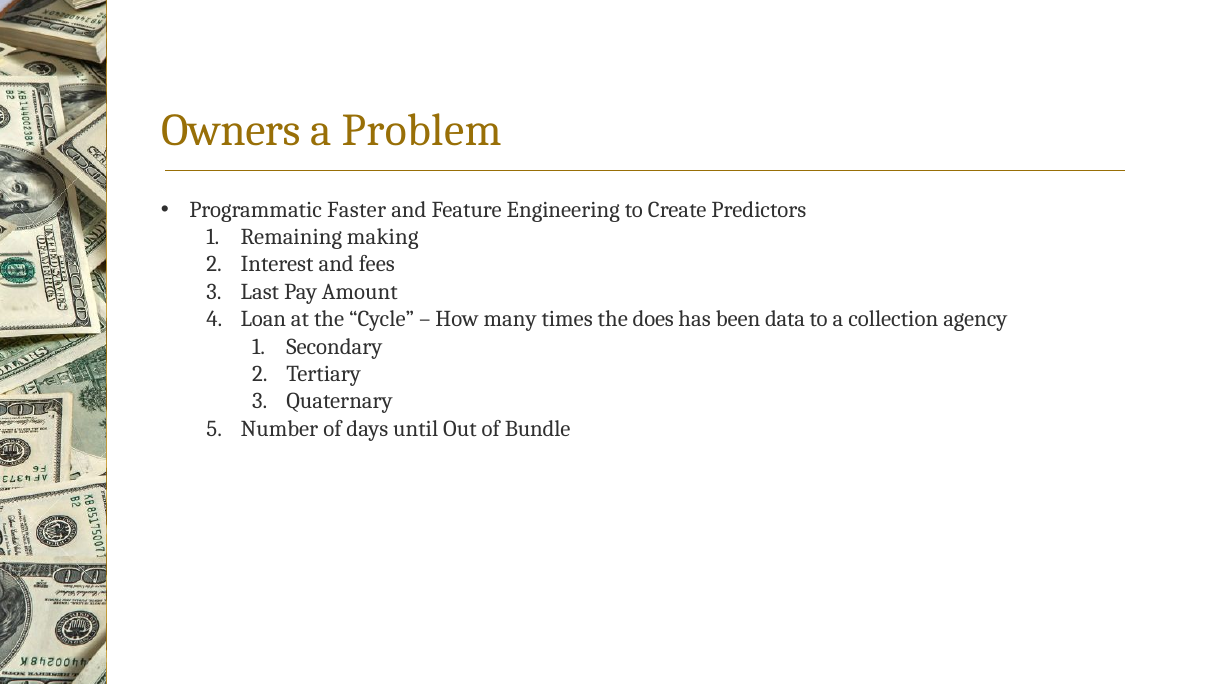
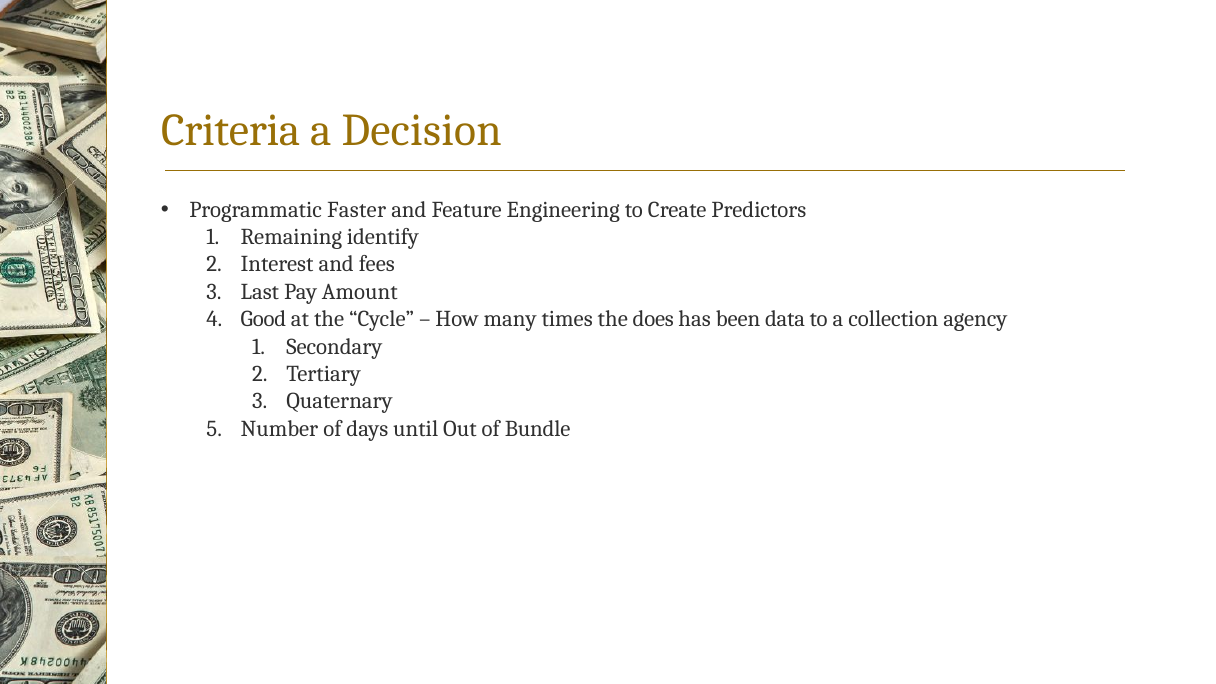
Owners: Owners -> Criteria
Problem: Problem -> Decision
making: making -> identify
Loan: Loan -> Good
